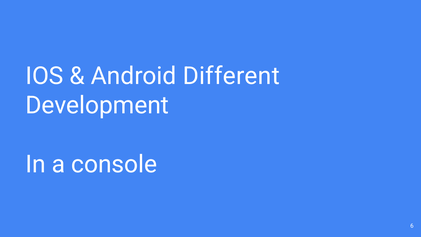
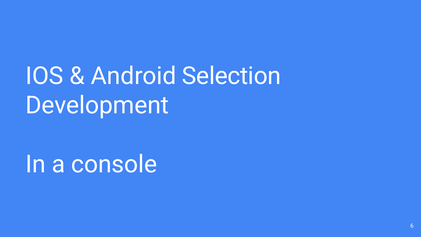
Different: Different -> Selection
